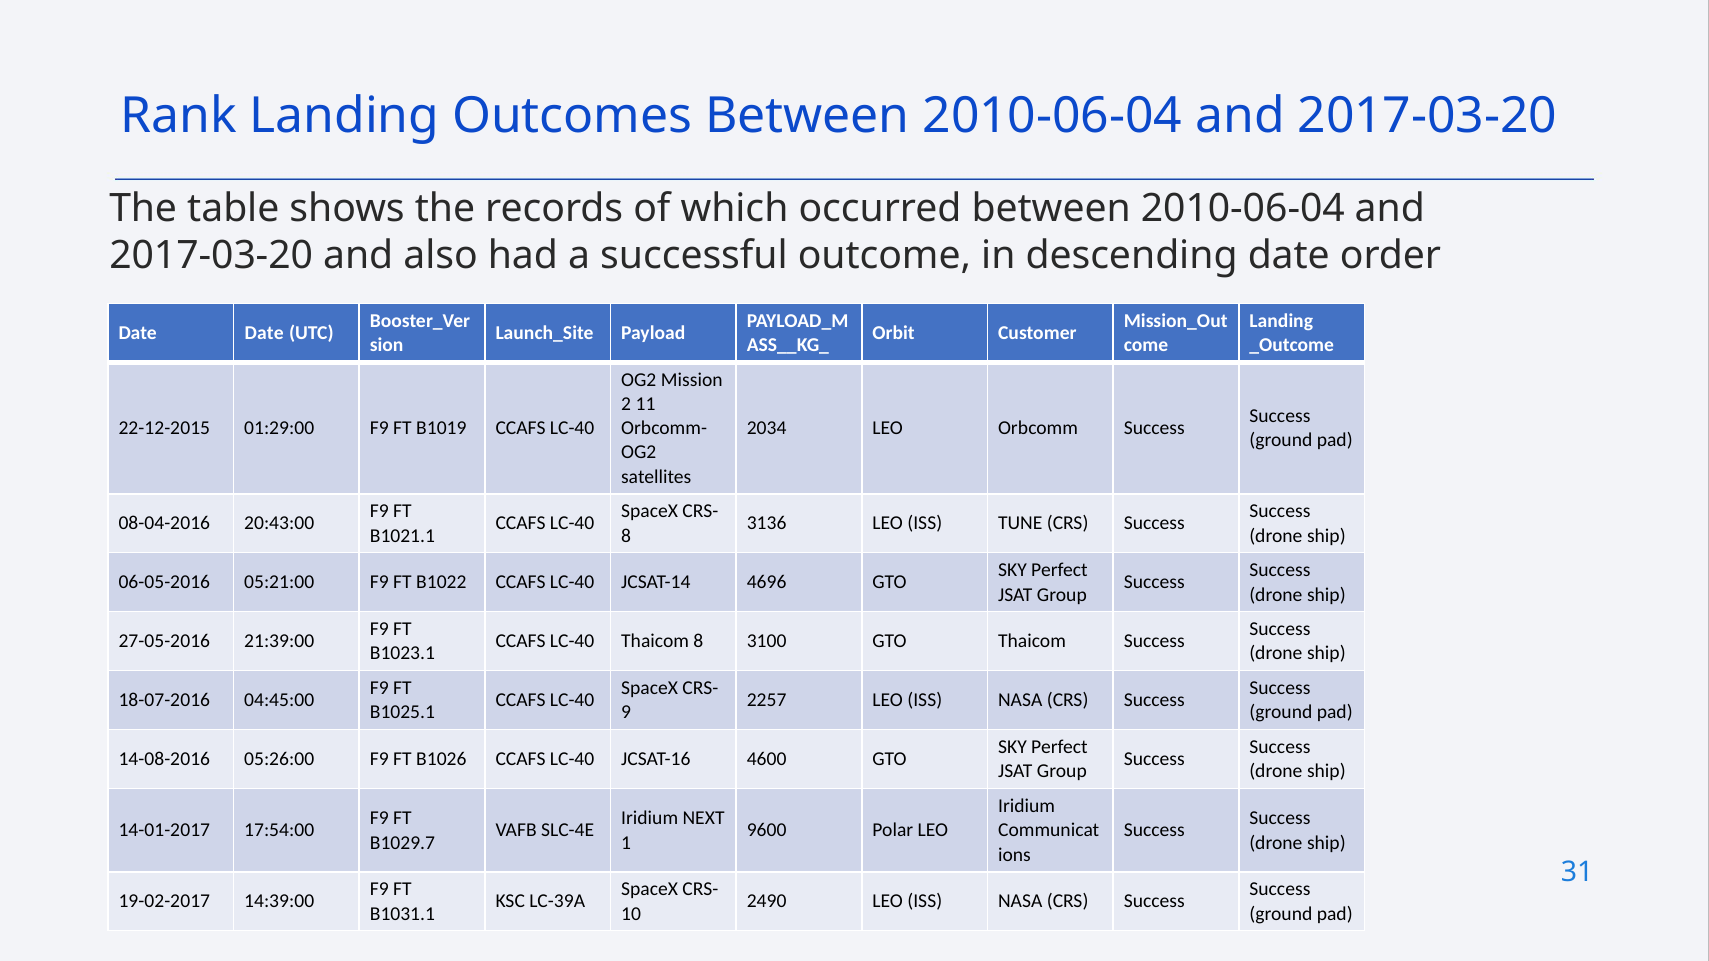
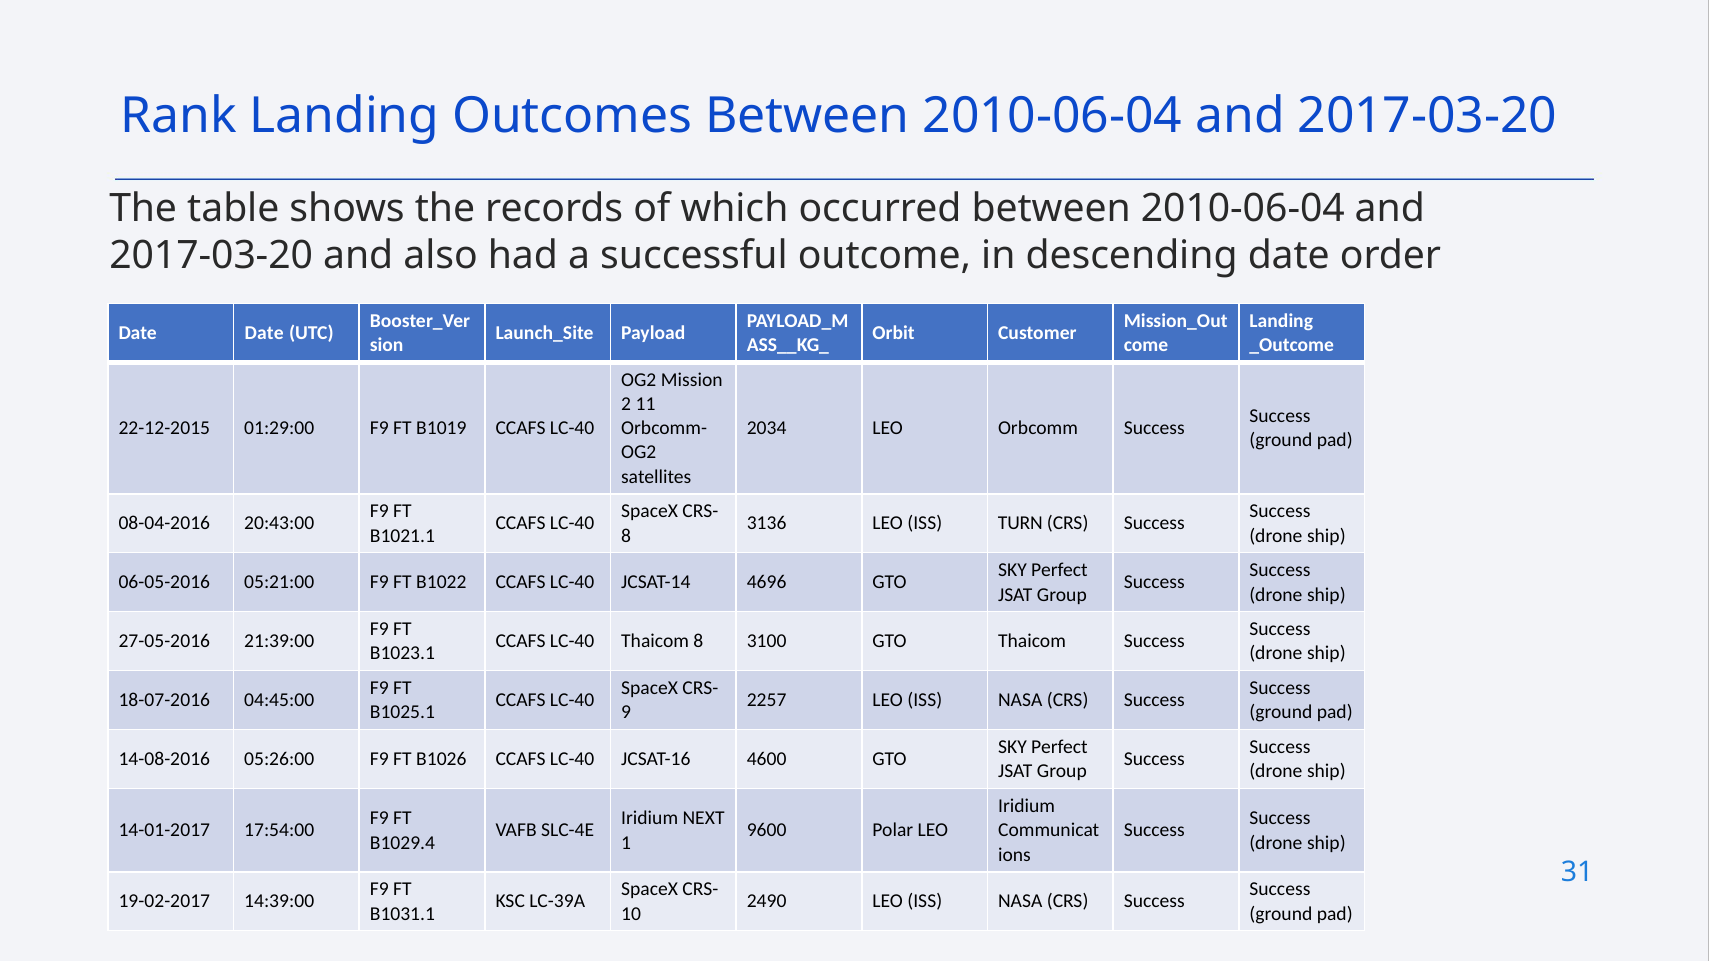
TUNE: TUNE -> TURN
B1029.7: B1029.7 -> B1029.4
